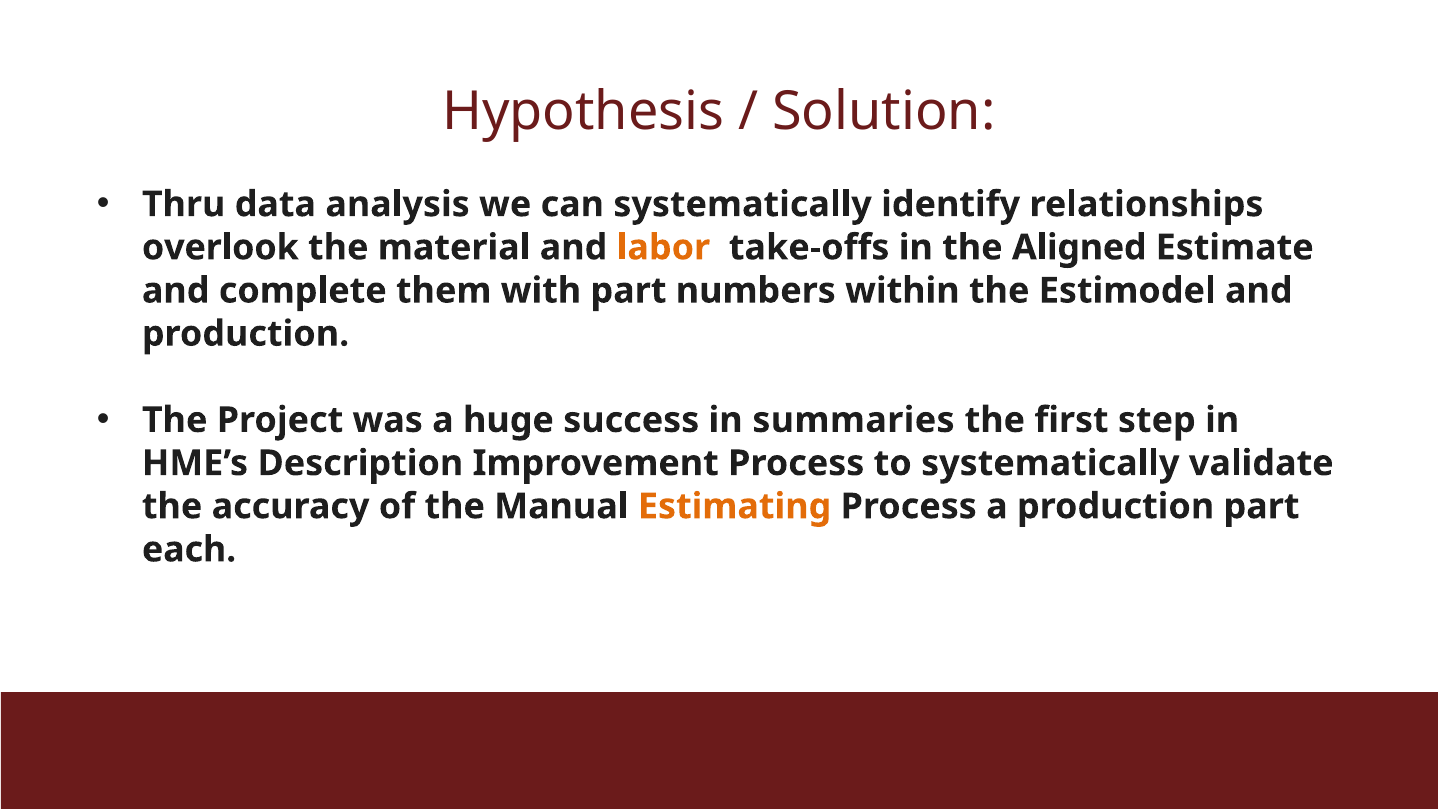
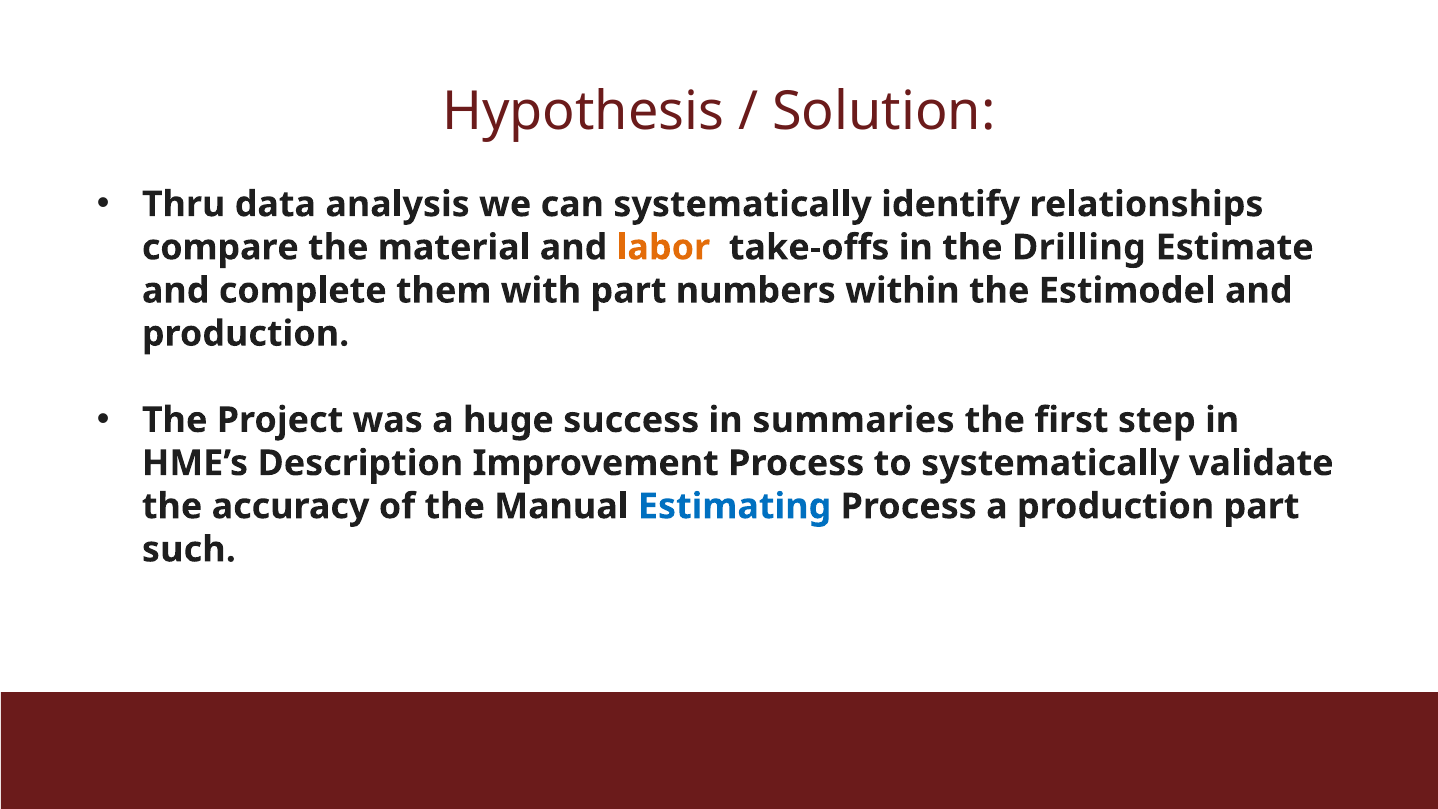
overlook: overlook -> compare
Aligned: Aligned -> Drilling
Estimating colour: orange -> blue
each: each -> such
